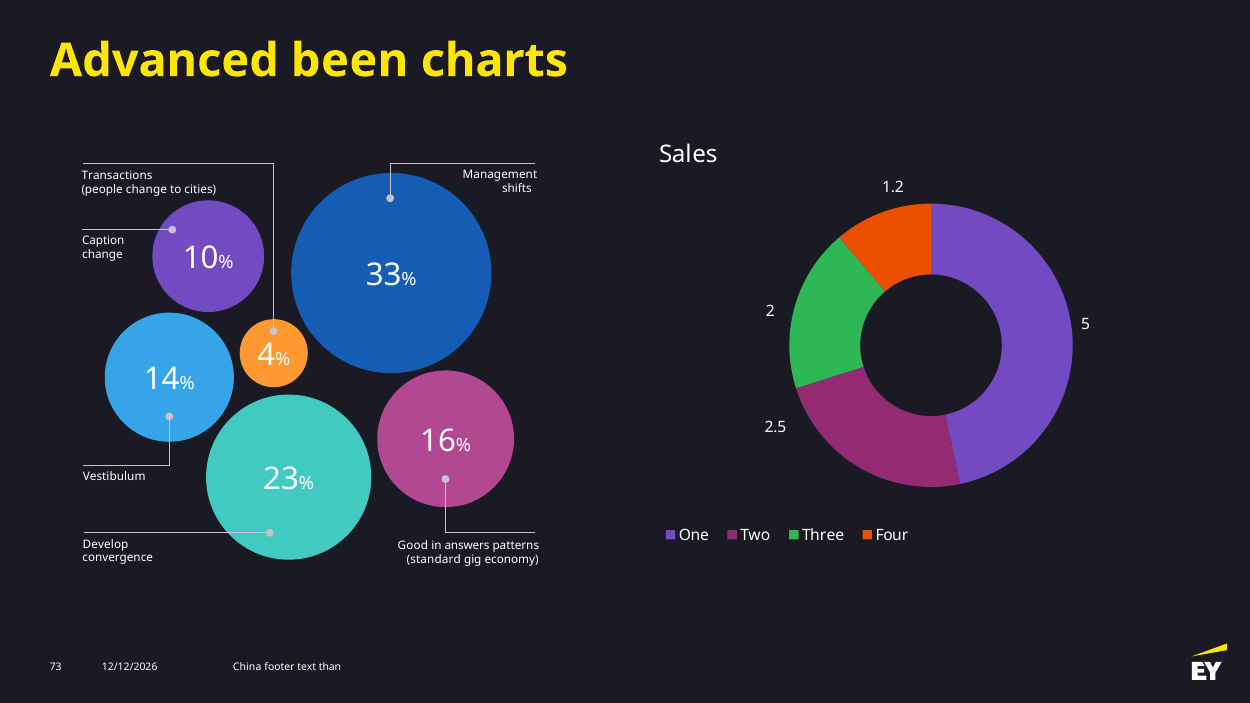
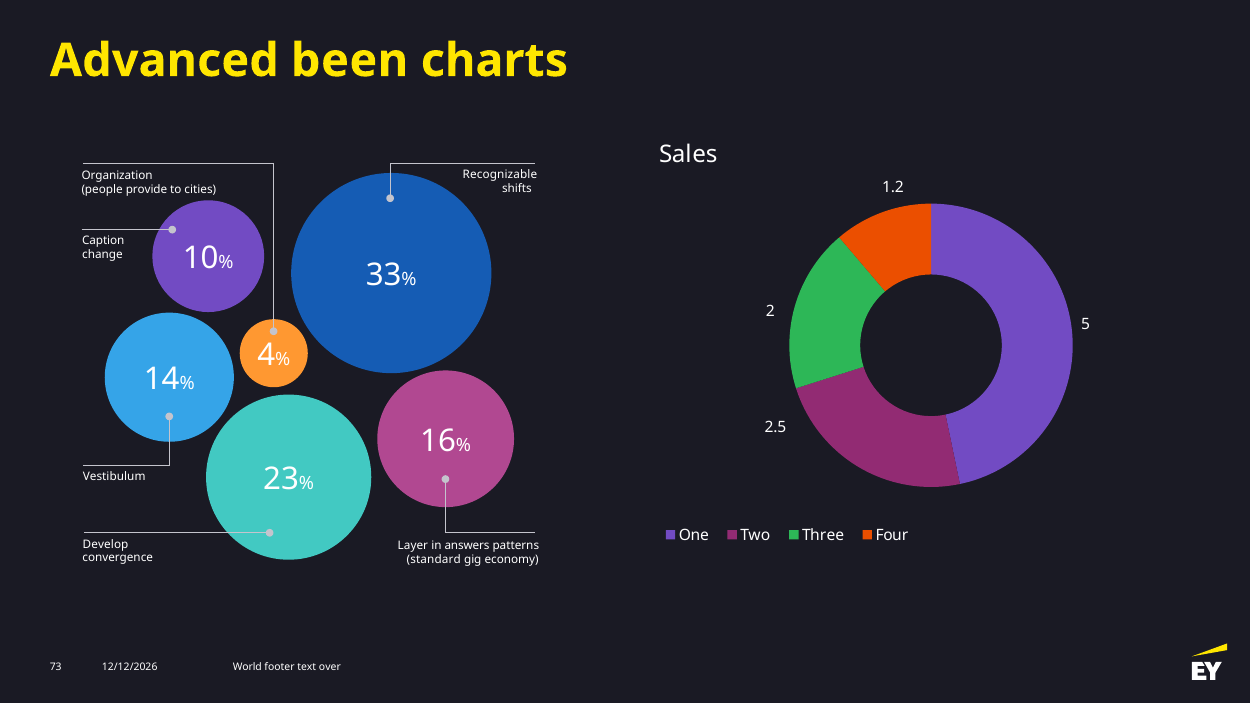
Management: Management -> Recognizable
Transactions: Transactions -> Organization
people change: change -> provide
Good: Good -> Layer
China: China -> World
than: than -> over
